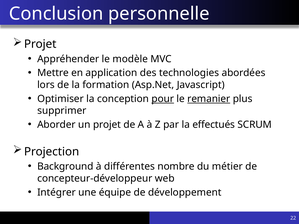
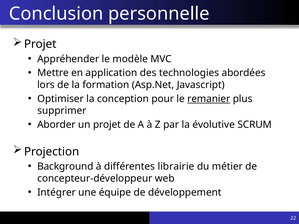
pour underline: present -> none
effectués: effectués -> évolutive
nombre: nombre -> librairie
